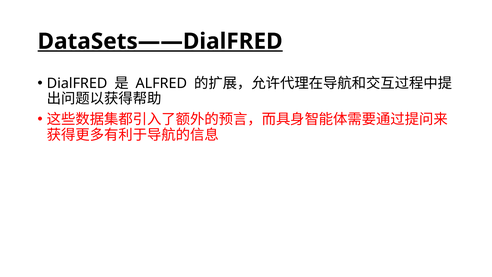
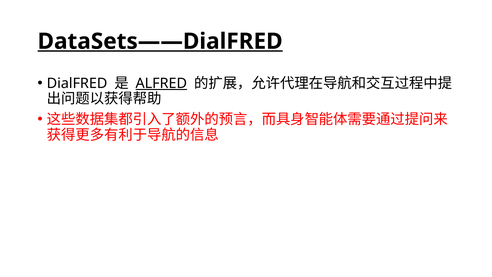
ALFRED underline: none -> present
